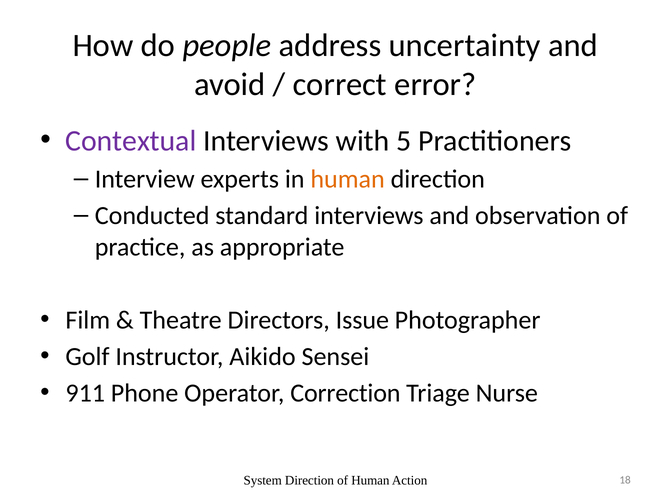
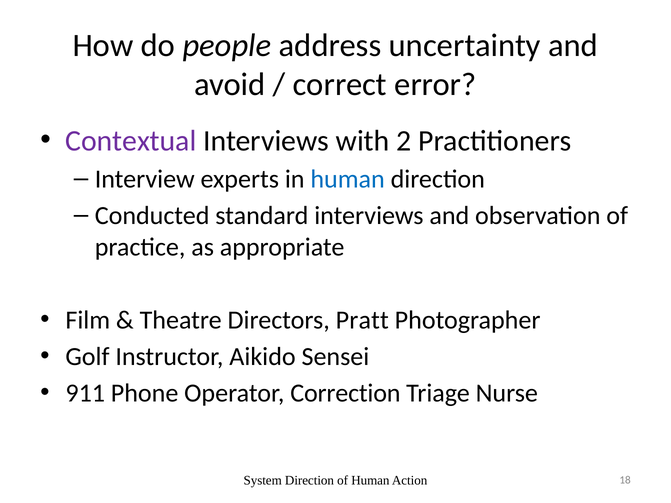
5: 5 -> 2
human at (348, 179) colour: orange -> blue
Issue: Issue -> Pratt
